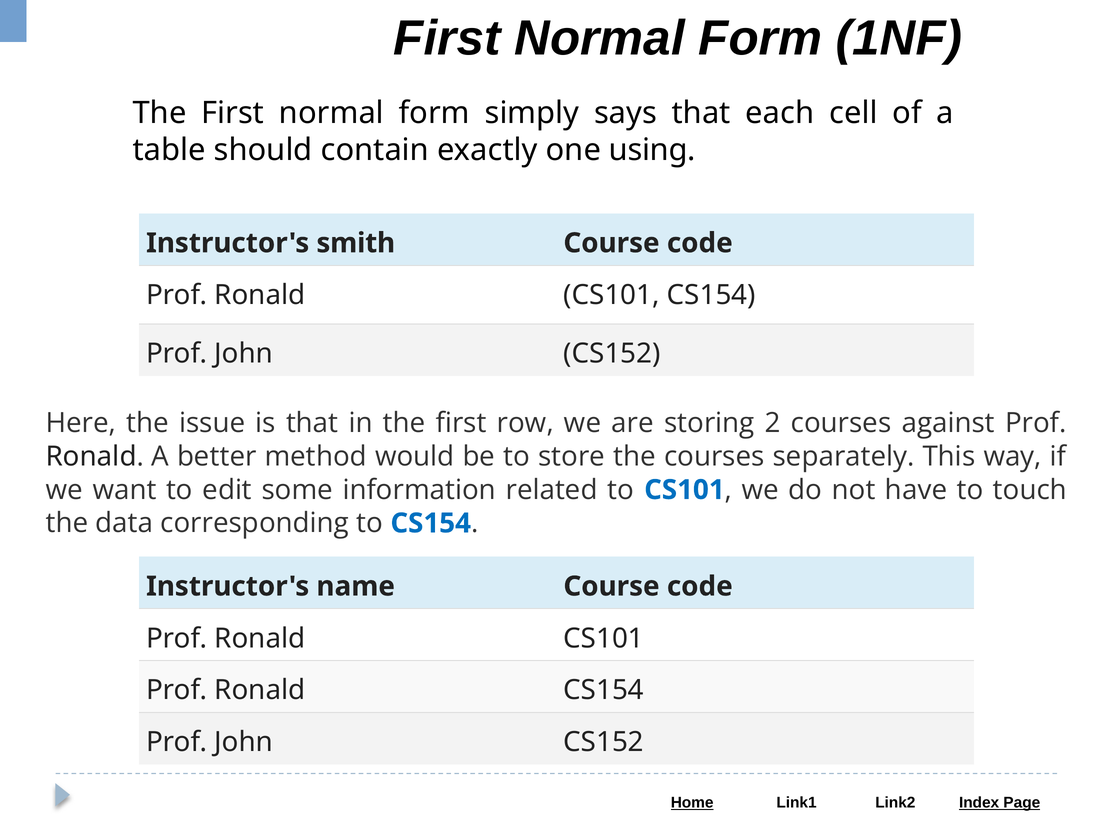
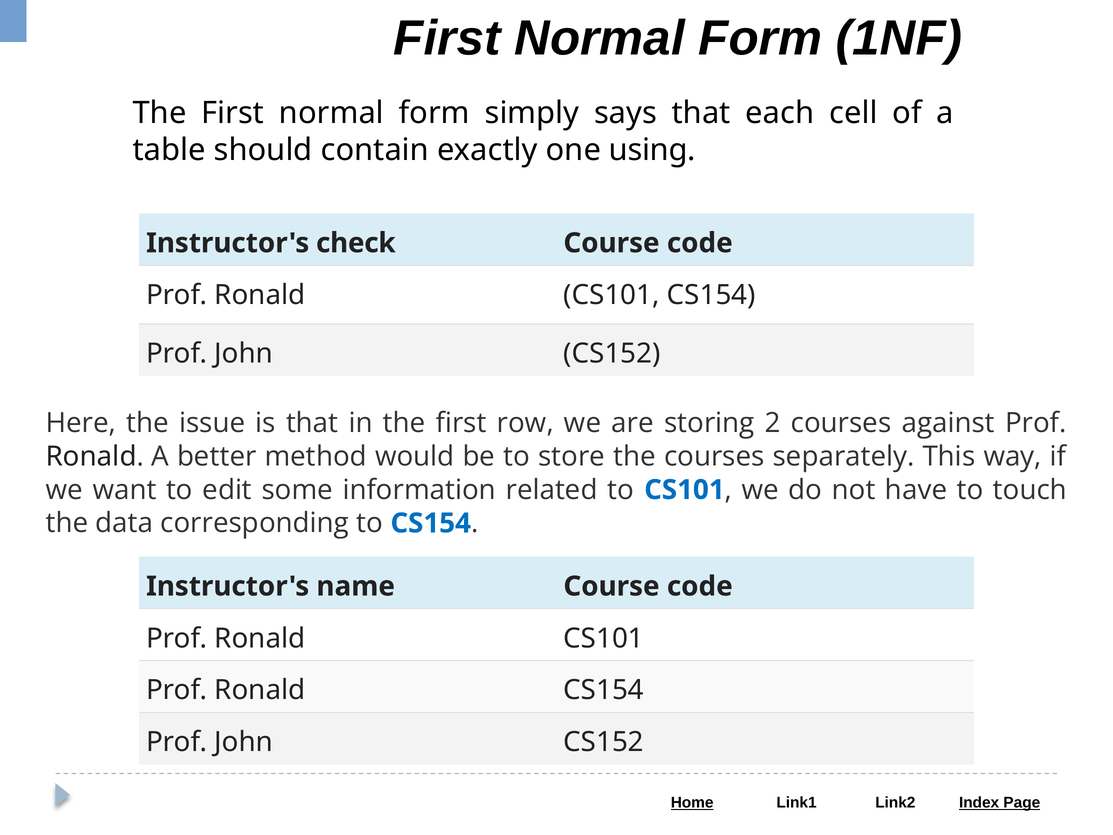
smith: smith -> check
